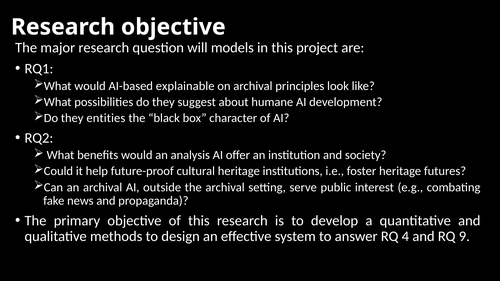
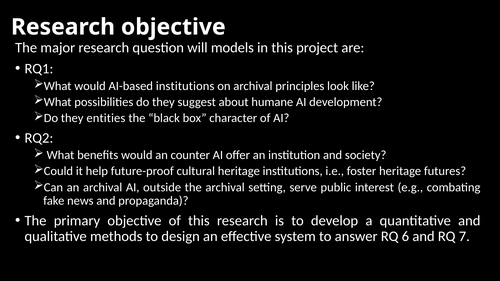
AI-based explainable: explainable -> institutions
analysis: analysis -> counter
4: 4 -> 6
9: 9 -> 7
